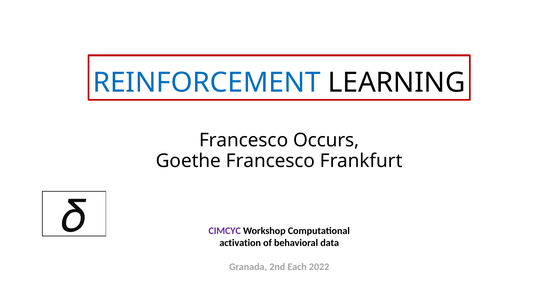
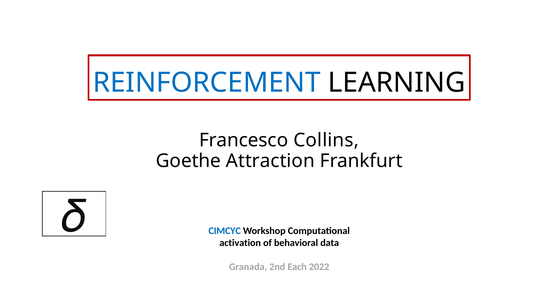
Occurs: Occurs -> Collins
Goethe Francesco: Francesco -> Attraction
CIMCYC colour: purple -> blue
